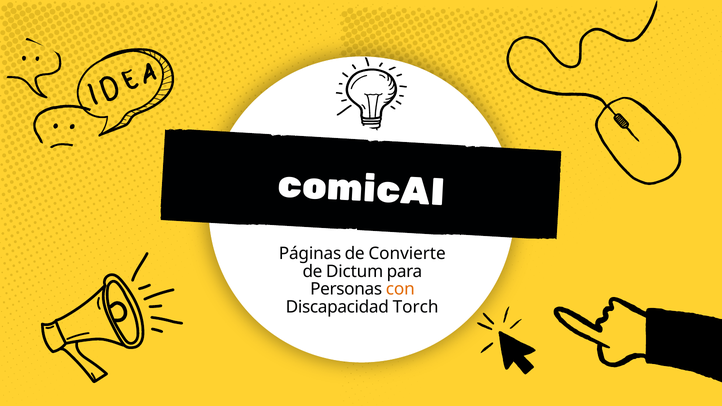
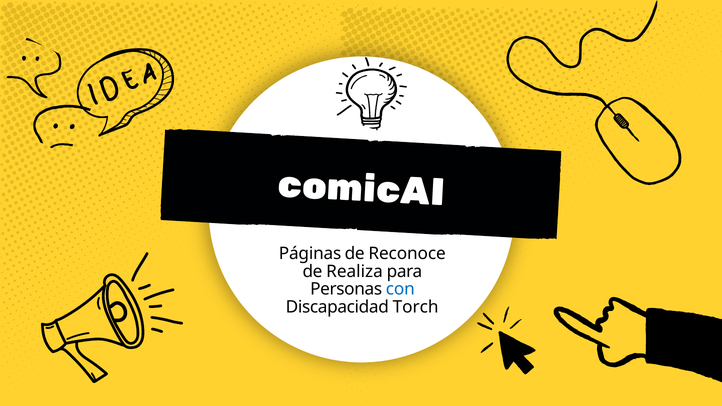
Convierte: Convierte -> Reconoce
Dictum: Dictum -> Realiza
con colour: orange -> blue
